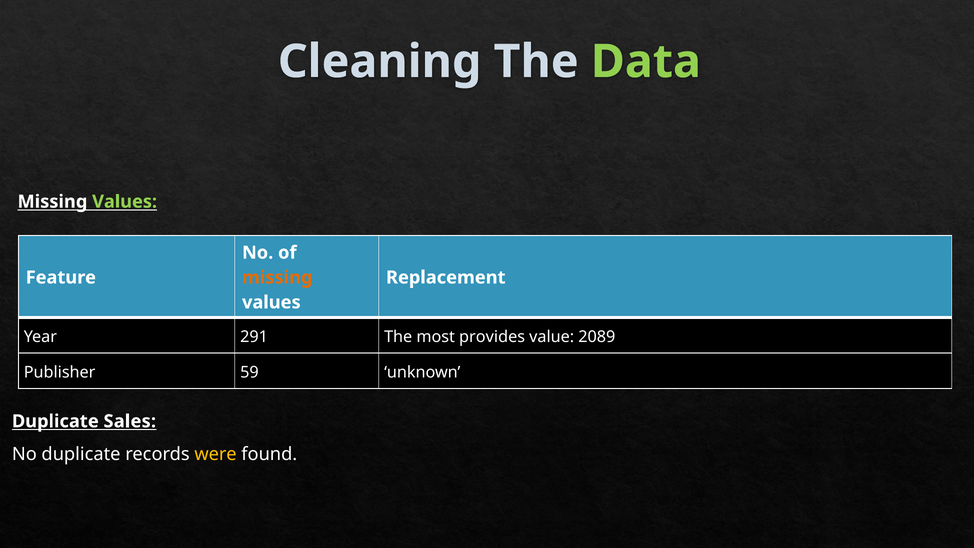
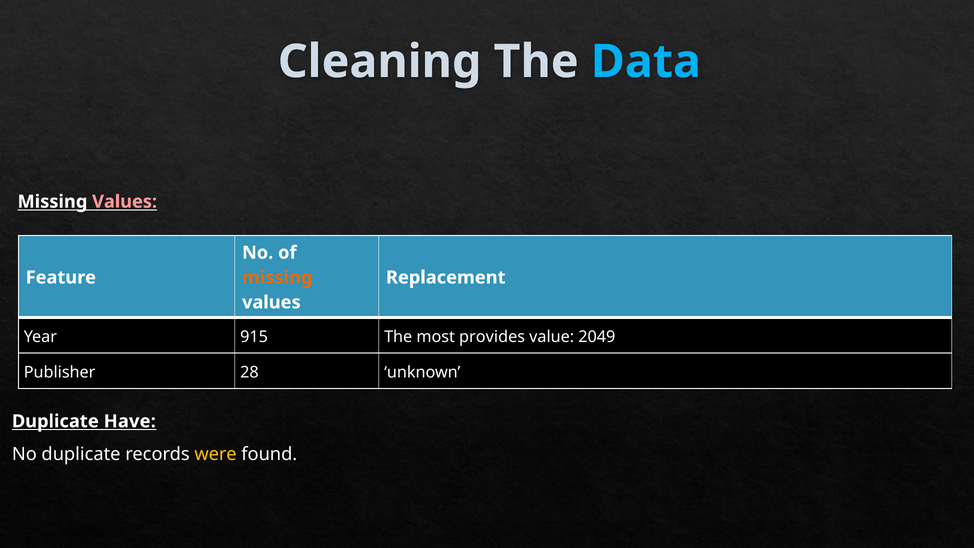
Data colour: light green -> light blue
Values at (125, 202) colour: light green -> pink
291: 291 -> 915
2089: 2089 -> 2049
59: 59 -> 28
Sales: Sales -> Have
